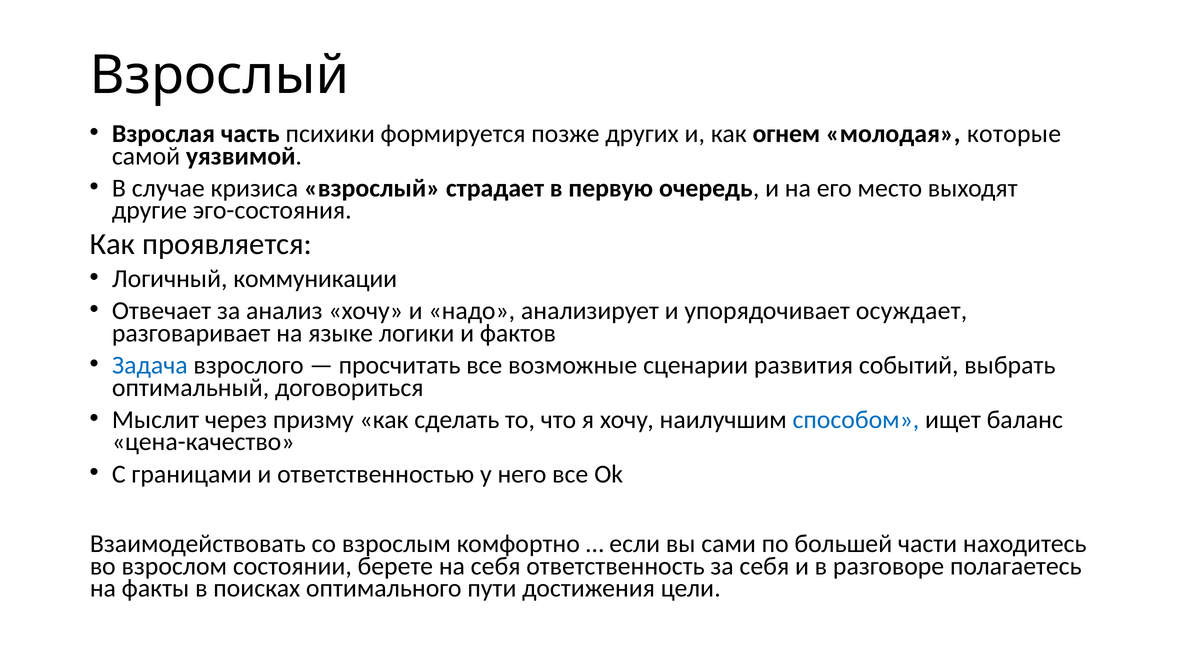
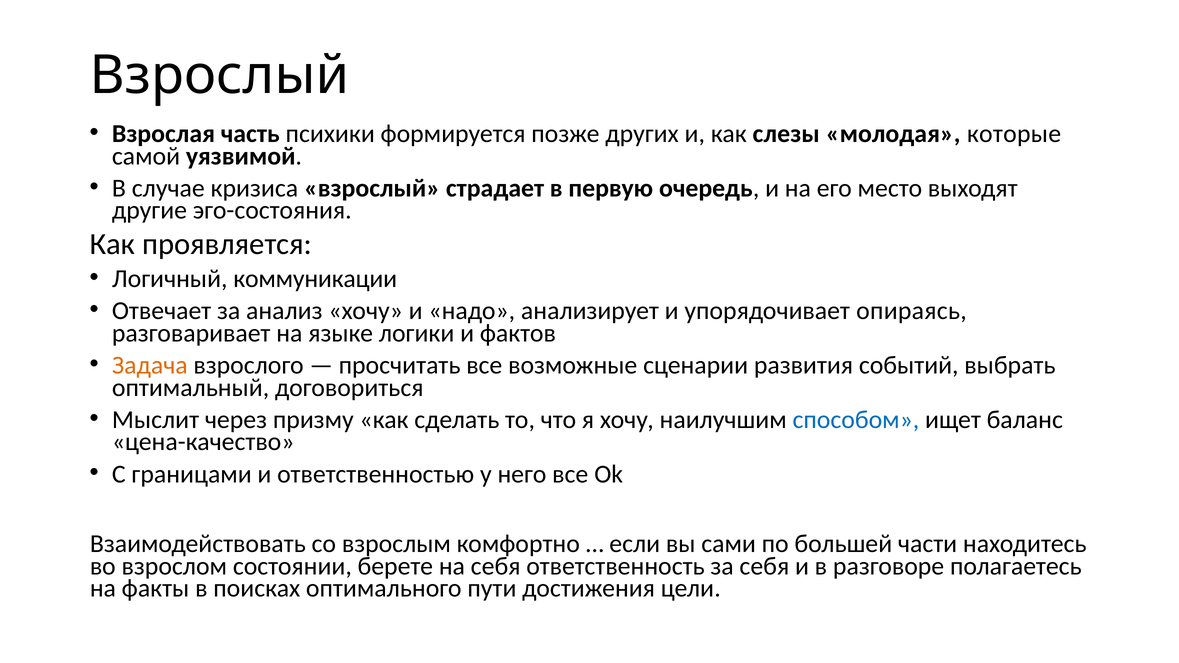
огнем: огнем -> слезы
осуждает: осуждает -> опираясь
Задача colour: blue -> orange
